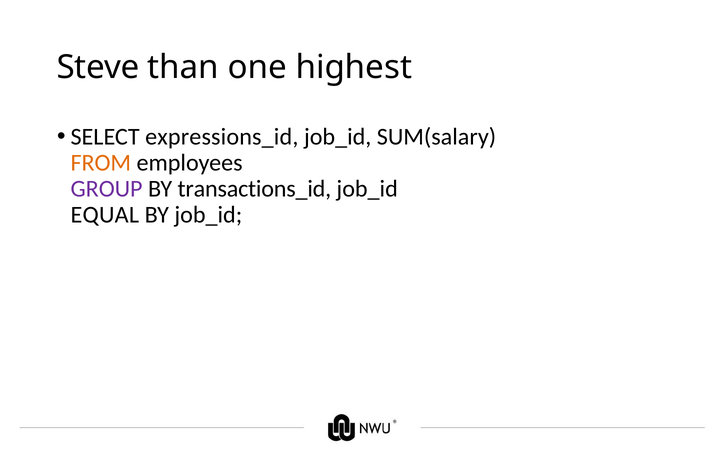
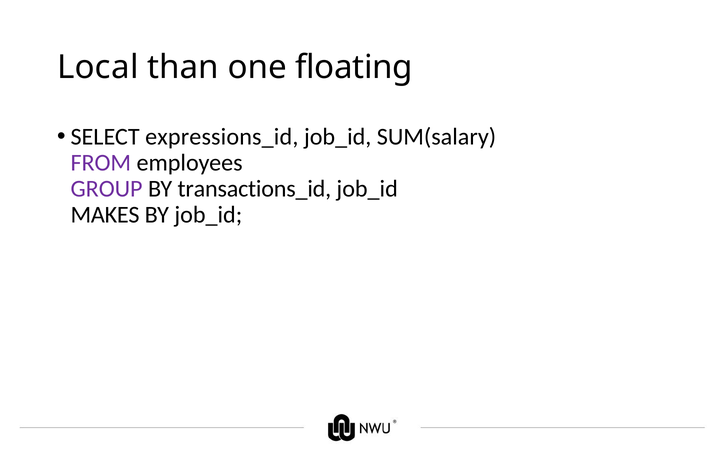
Steve: Steve -> Local
highest: highest -> floating
FROM colour: orange -> purple
EQUAL: EQUAL -> MAKES
